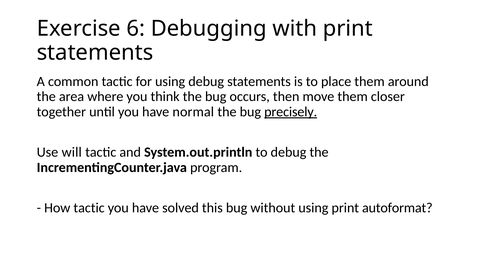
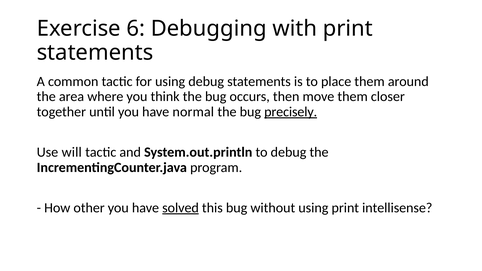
How tactic: tactic -> other
solved underline: none -> present
autoformat: autoformat -> intellisense
